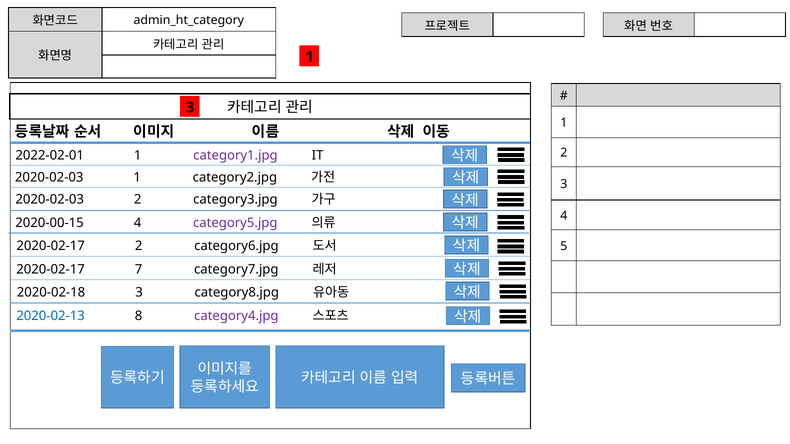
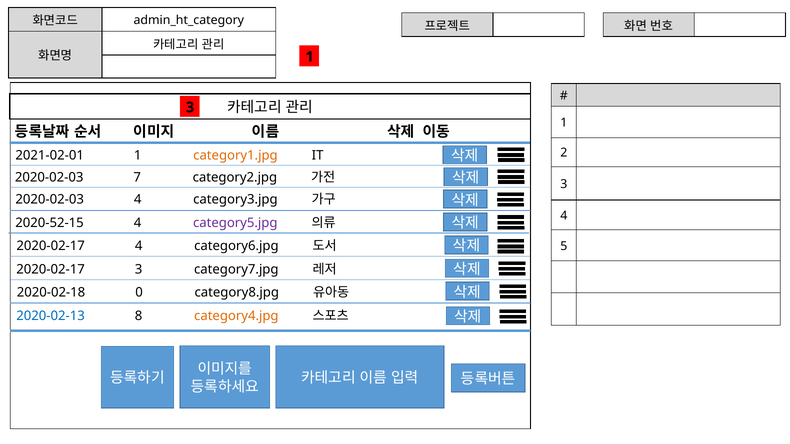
2022-02-01: 2022-02-01 -> 2021-02-01
category1.jpg colour: purple -> orange
2020-02-03 1: 1 -> 7
2020-02-03 2: 2 -> 4
2020-00-15: 2020-00-15 -> 2020-52-15
2020-02-17 2: 2 -> 4
2020-02-17 7: 7 -> 3
2020-02-18 3: 3 -> 0
category4.jpg colour: purple -> orange
